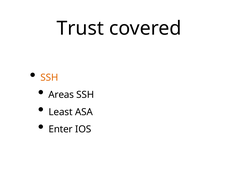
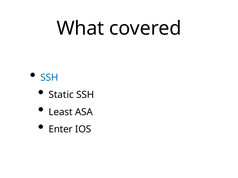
Trust: Trust -> What
SSH at (49, 78) colour: orange -> blue
Areas: Areas -> Static
